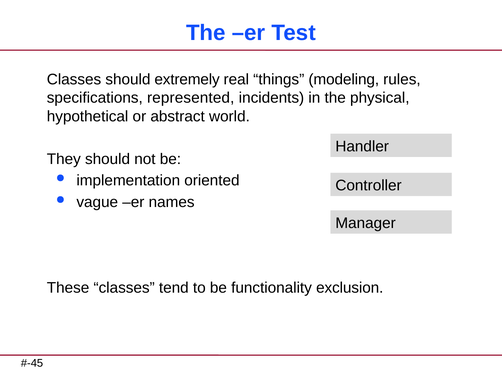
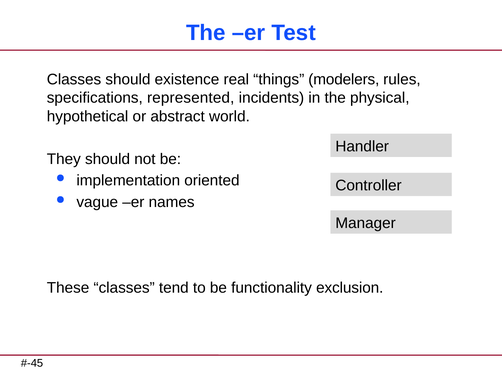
extremely: extremely -> existence
modeling: modeling -> modelers
